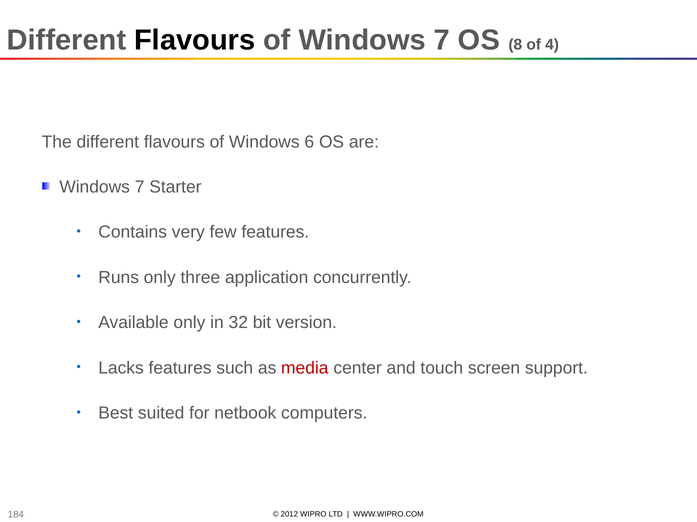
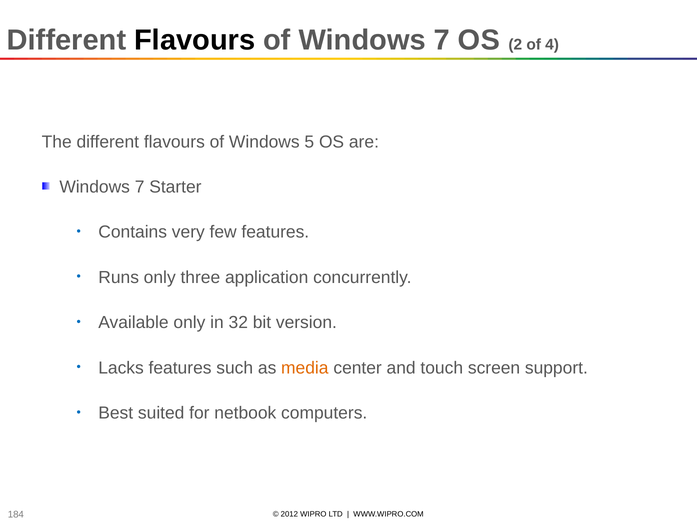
8: 8 -> 2
6: 6 -> 5
media colour: red -> orange
